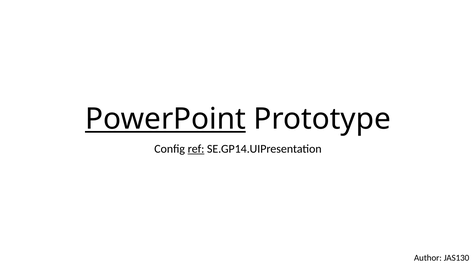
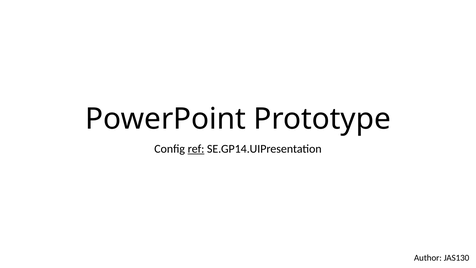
PowerPoint underline: present -> none
